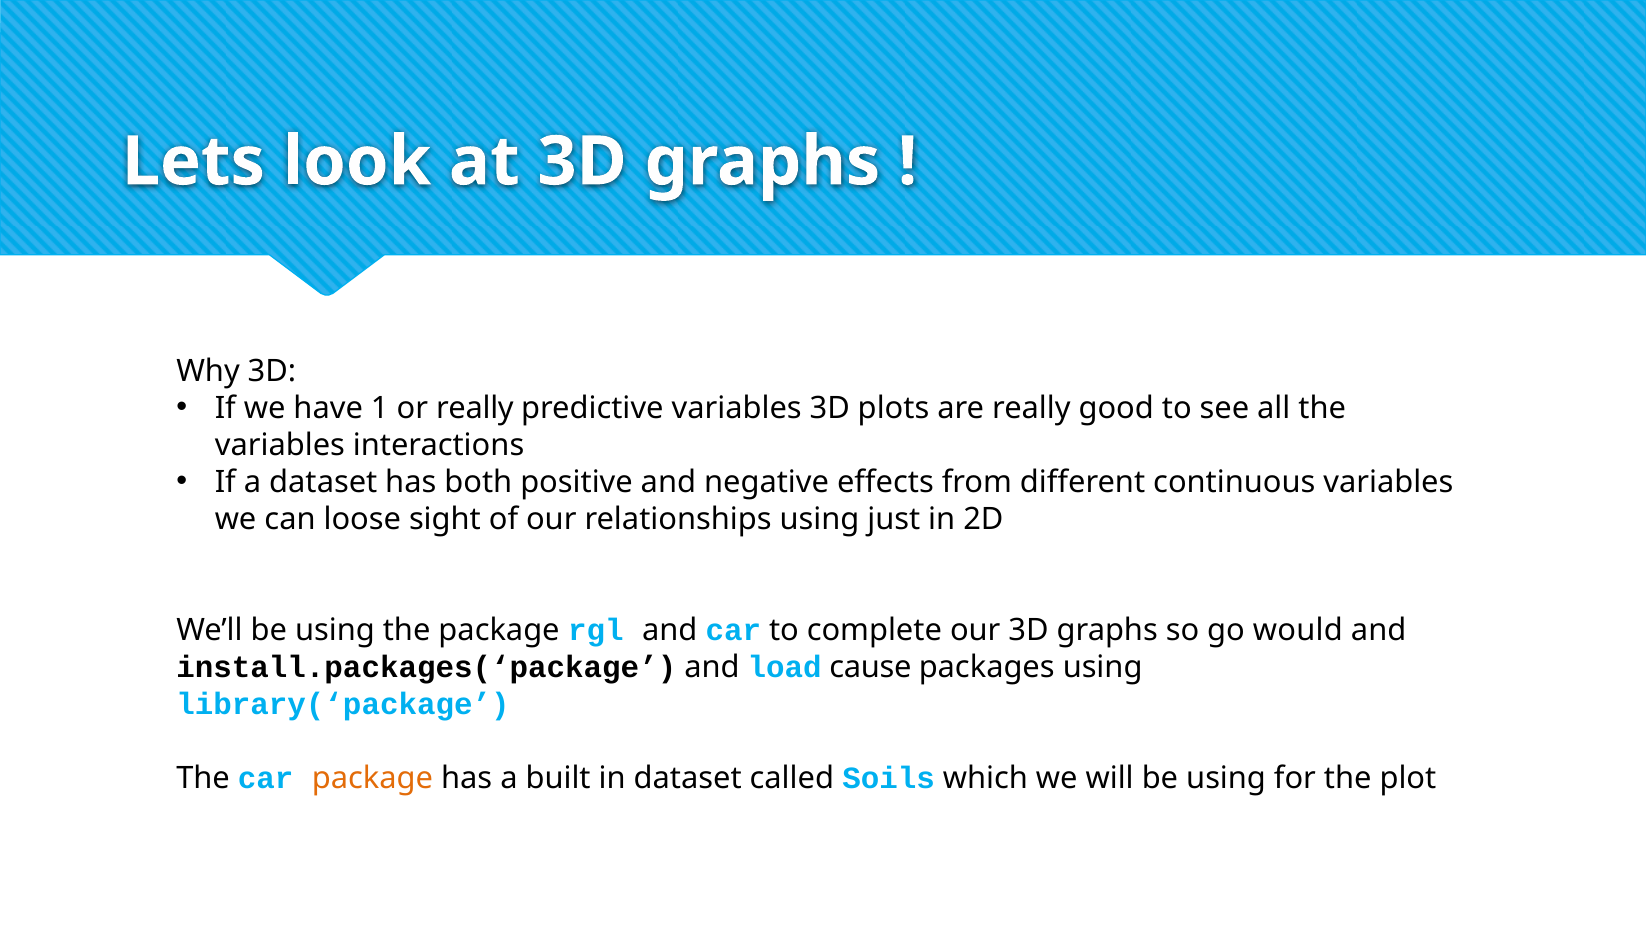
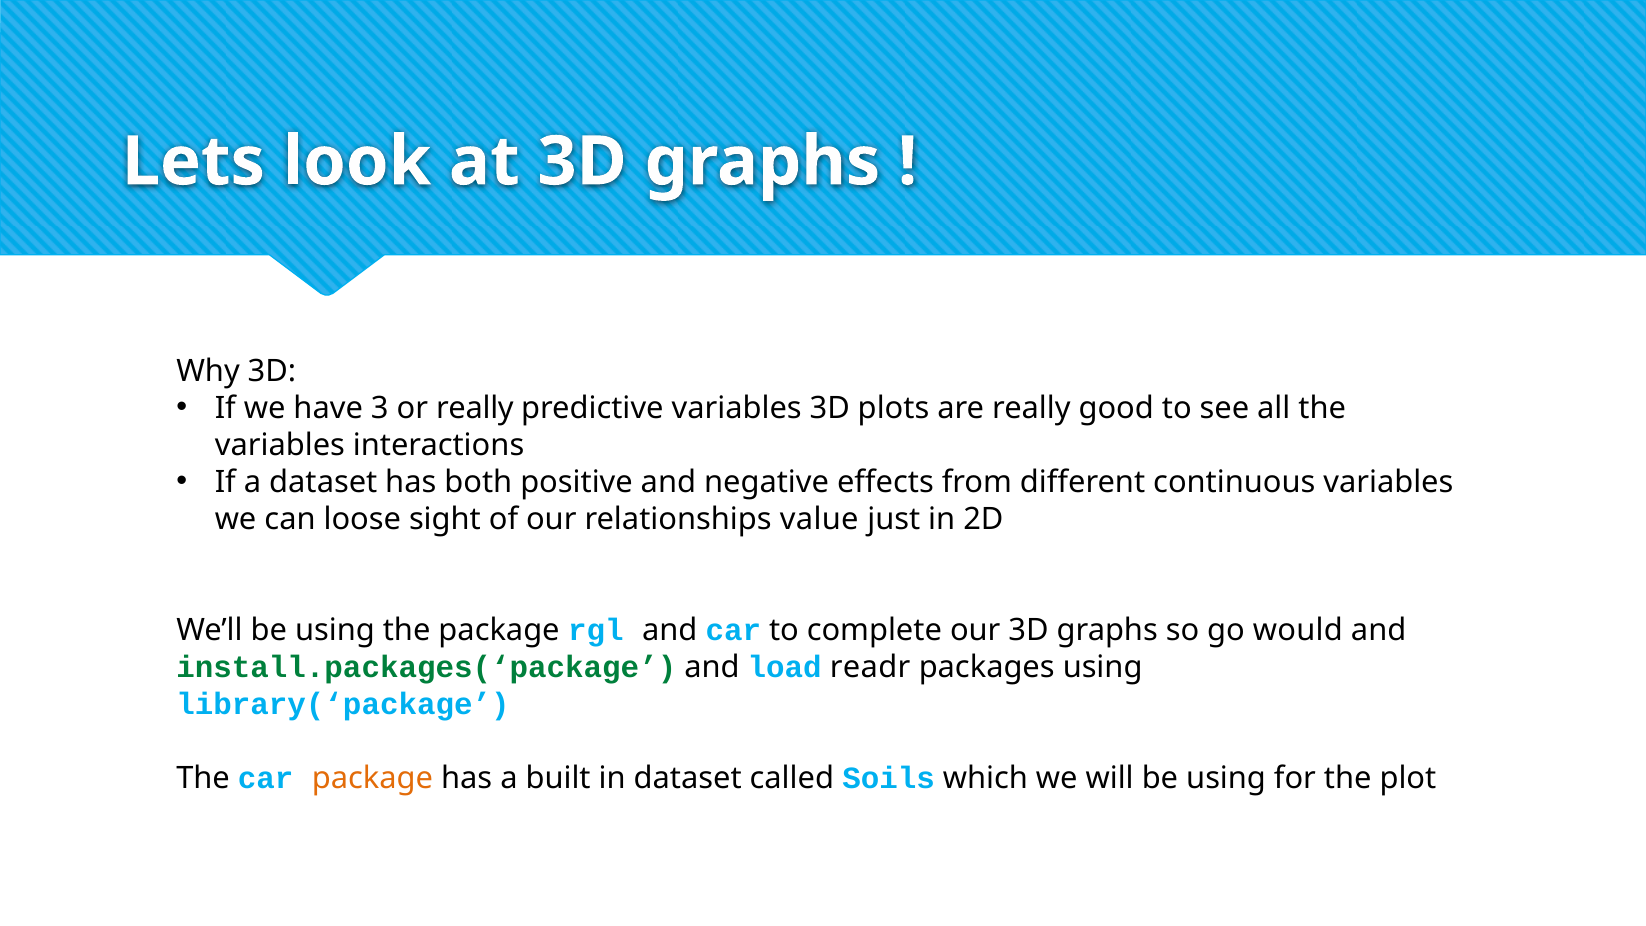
1: 1 -> 3
relationships using: using -> value
install.packages(‘package colour: black -> green
cause: cause -> readr
